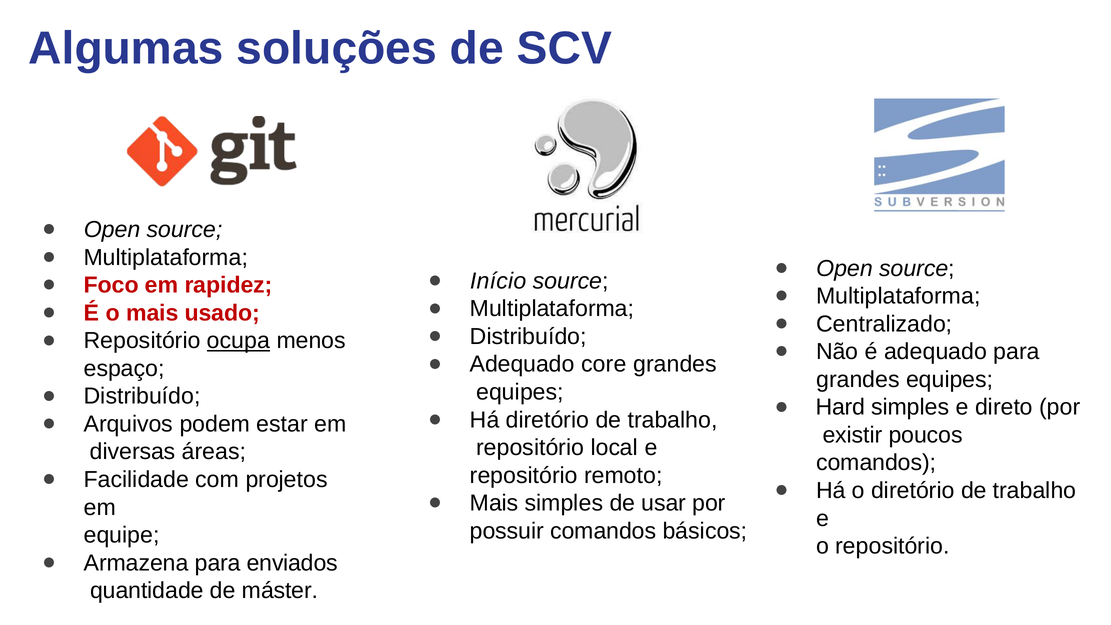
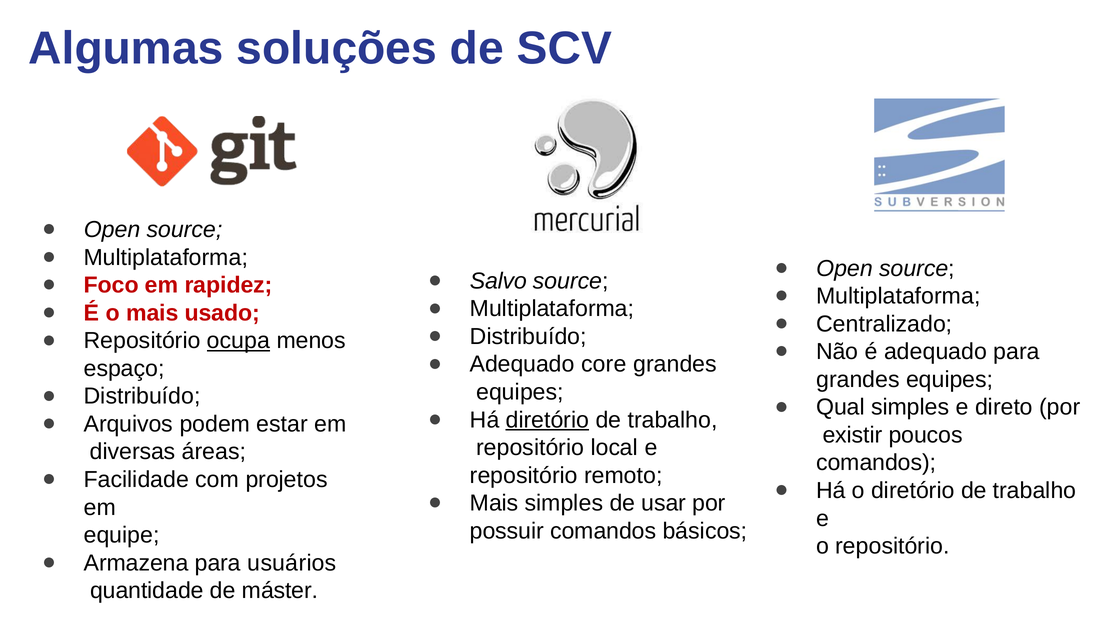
Início: Início -> Salvo
Hard: Hard -> Qual
diretório at (547, 420) underline: none -> present
enviados: enviados -> usuários
